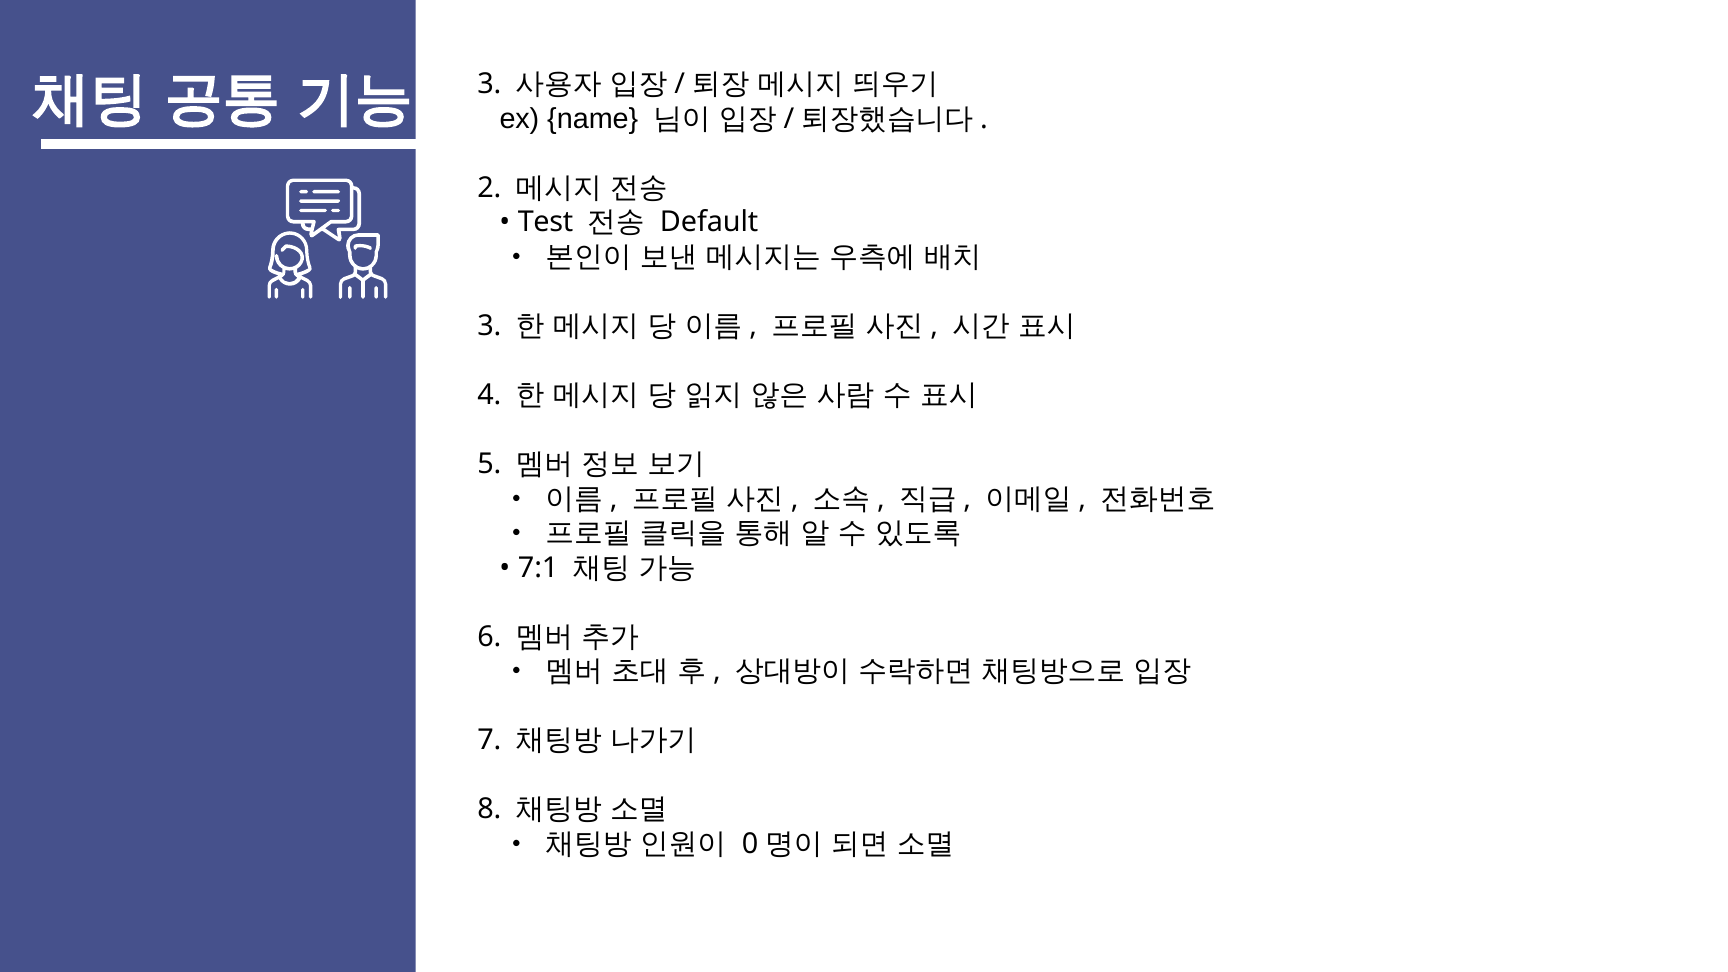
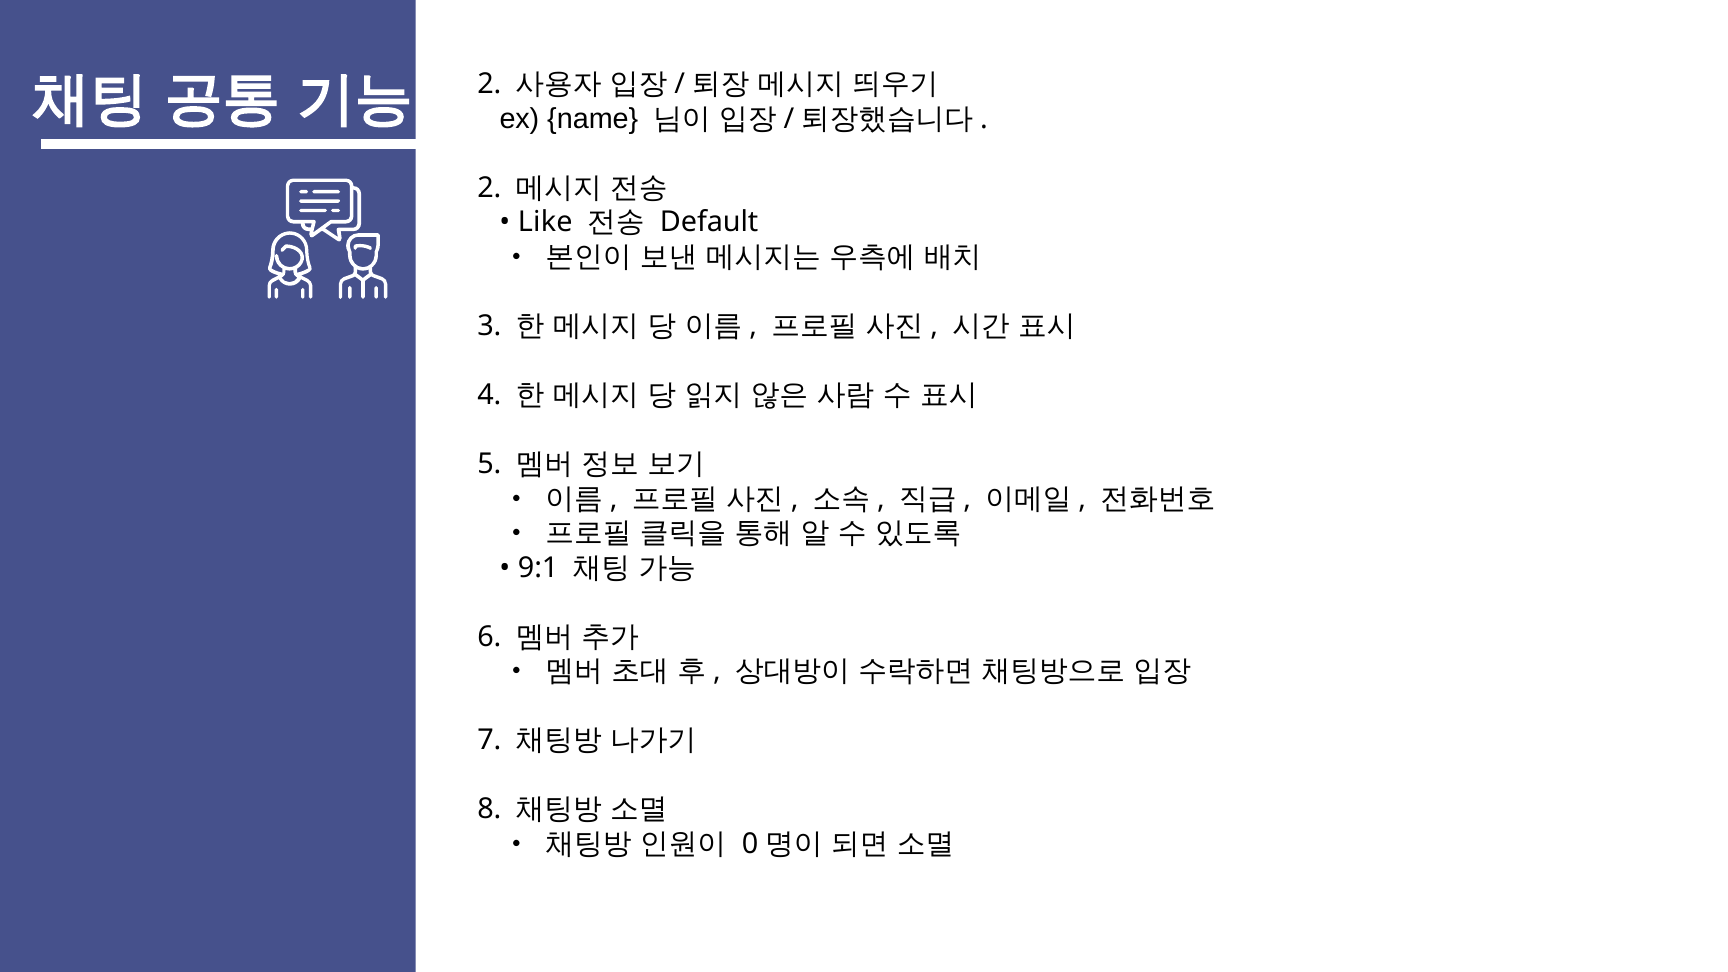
3 at (489, 84): 3 -> 2
Test: Test -> Like
7:1: 7:1 -> 9:1
